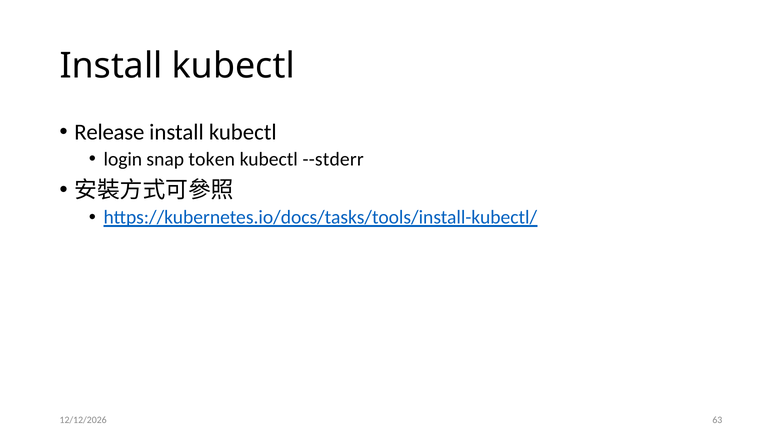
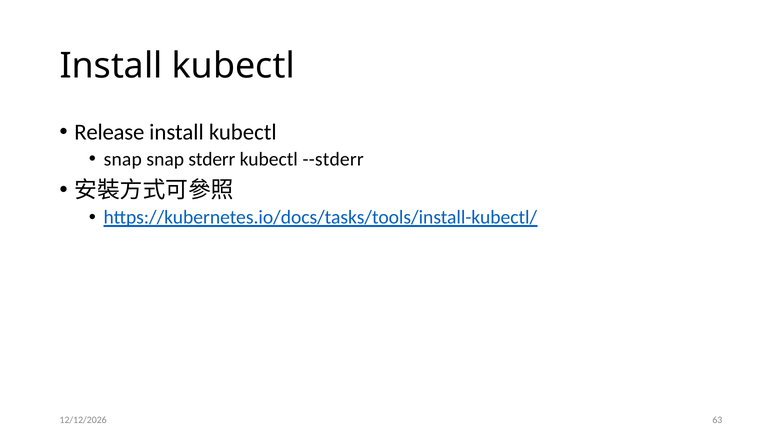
login at (123, 159): login -> snap
token: token -> stderr
